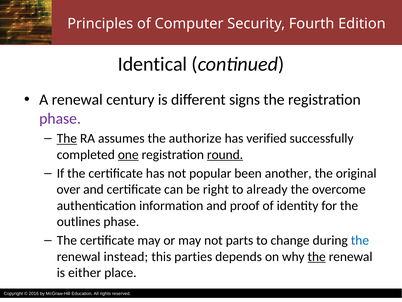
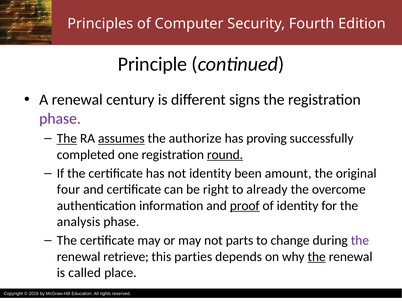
Identical: Identical -> Principle
assumes underline: none -> present
verified: verified -> proving
one underline: present -> none
not popular: popular -> identity
another: another -> amount
over: over -> four
proof underline: none -> present
outlines: outlines -> analysis
the at (360, 240) colour: blue -> purple
instead: instead -> retrieve
either: either -> called
